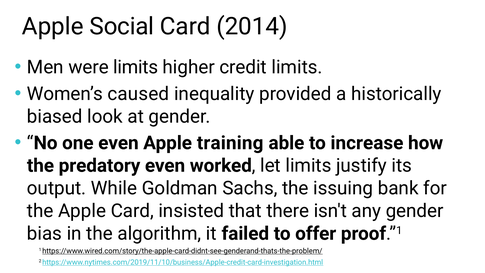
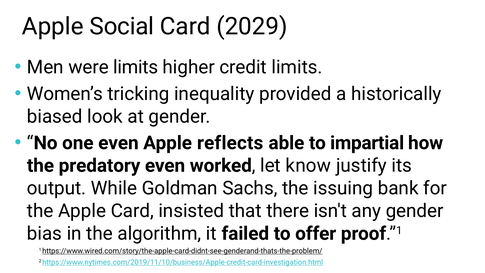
2014: 2014 -> 2029
caused: caused -> tricking
training: training -> reflects
increase: increase -> impartial
let limits: limits -> know
